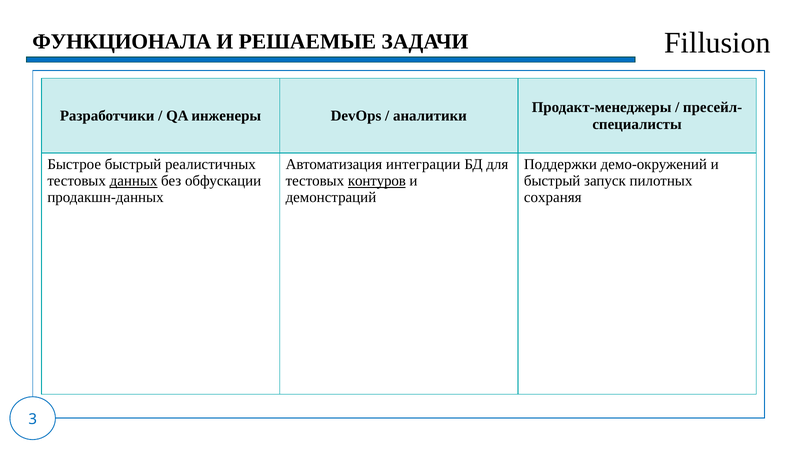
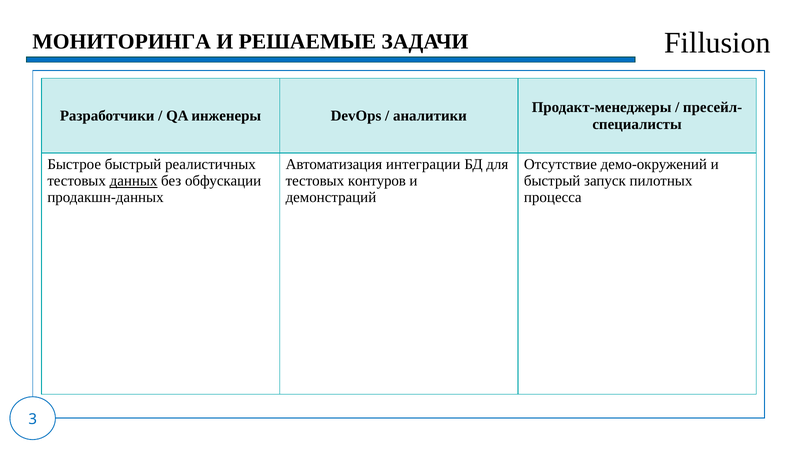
ФУНКЦИОНАЛА: ФУНКЦИОНАЛА -> МОНИТОРИНГА
Поддержки: Поддержки -> Отсутствие
контуров underline: present -> none
сохраняя: сохраняя -> процесса
